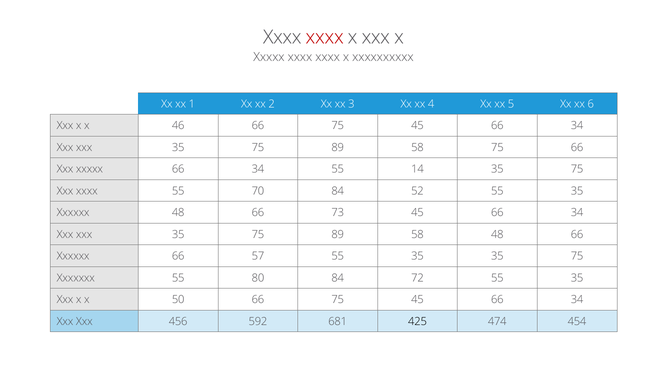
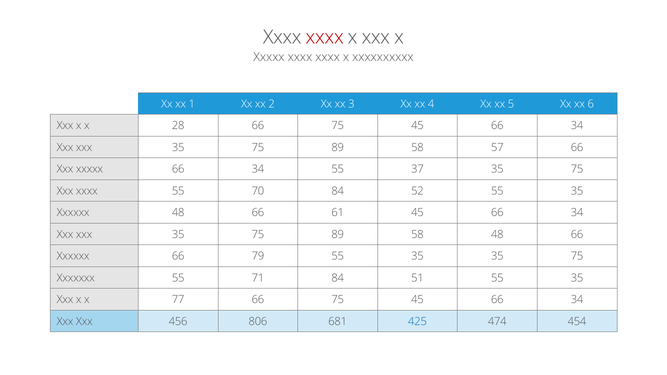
46: 46 -> 28
58 75: 75 -> 57
14: 14 -> 37
73: 73 -> 61
57: 57 -> 79
80: 80 -> 71
72: 72 -> 51
50: 50 -> 77
592: 592 -> 806
425 colour: black -> blue
